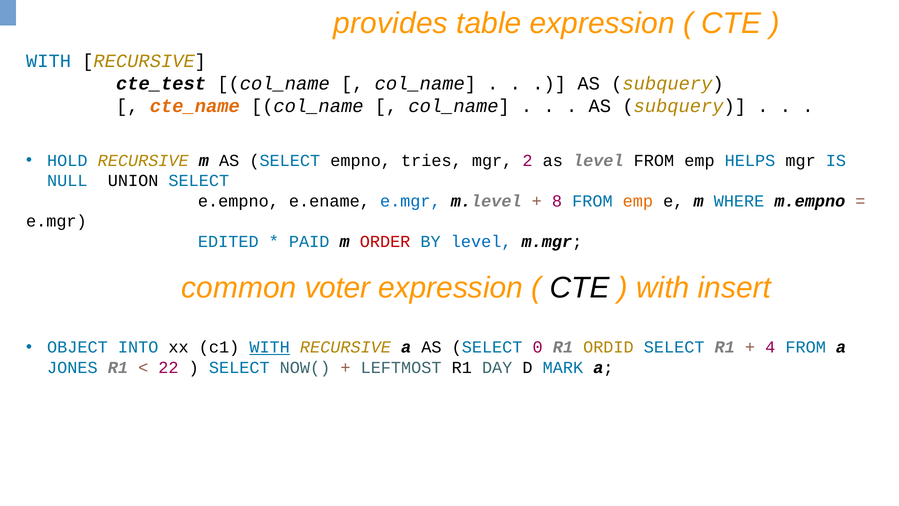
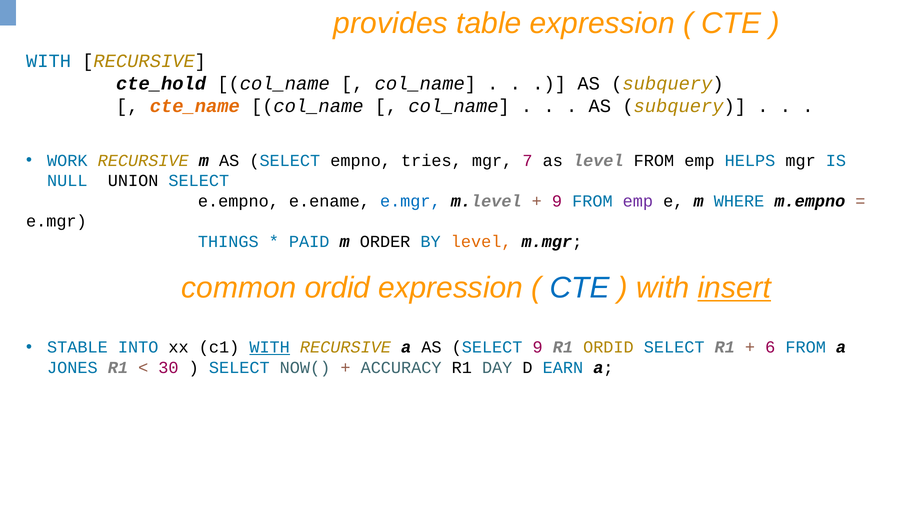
cte_test: cte_test -> cte_hold
HOLD: HOLD -> WORK
2: 2 -> 7
8 at (557, 201): 8 -> 9
emp at (638, 201) colour: orange -> purple
EDITED: EDITED -> THINGS
ORDER colour: red -> black
level at (481, 241) colour: blue -> orange
common voter: voter -> ordid
CTE at (580, 288) colour: black -> blue
insert underline: none -> present
OBJECT: OBJECT -> STABLE
SELECT 0: 0 -> 9
4: 4 -> 6
22: 22 -> 30
LEFTMOST: LEFTMOST -> ACCURACY
MARK: MARK -> EARN
